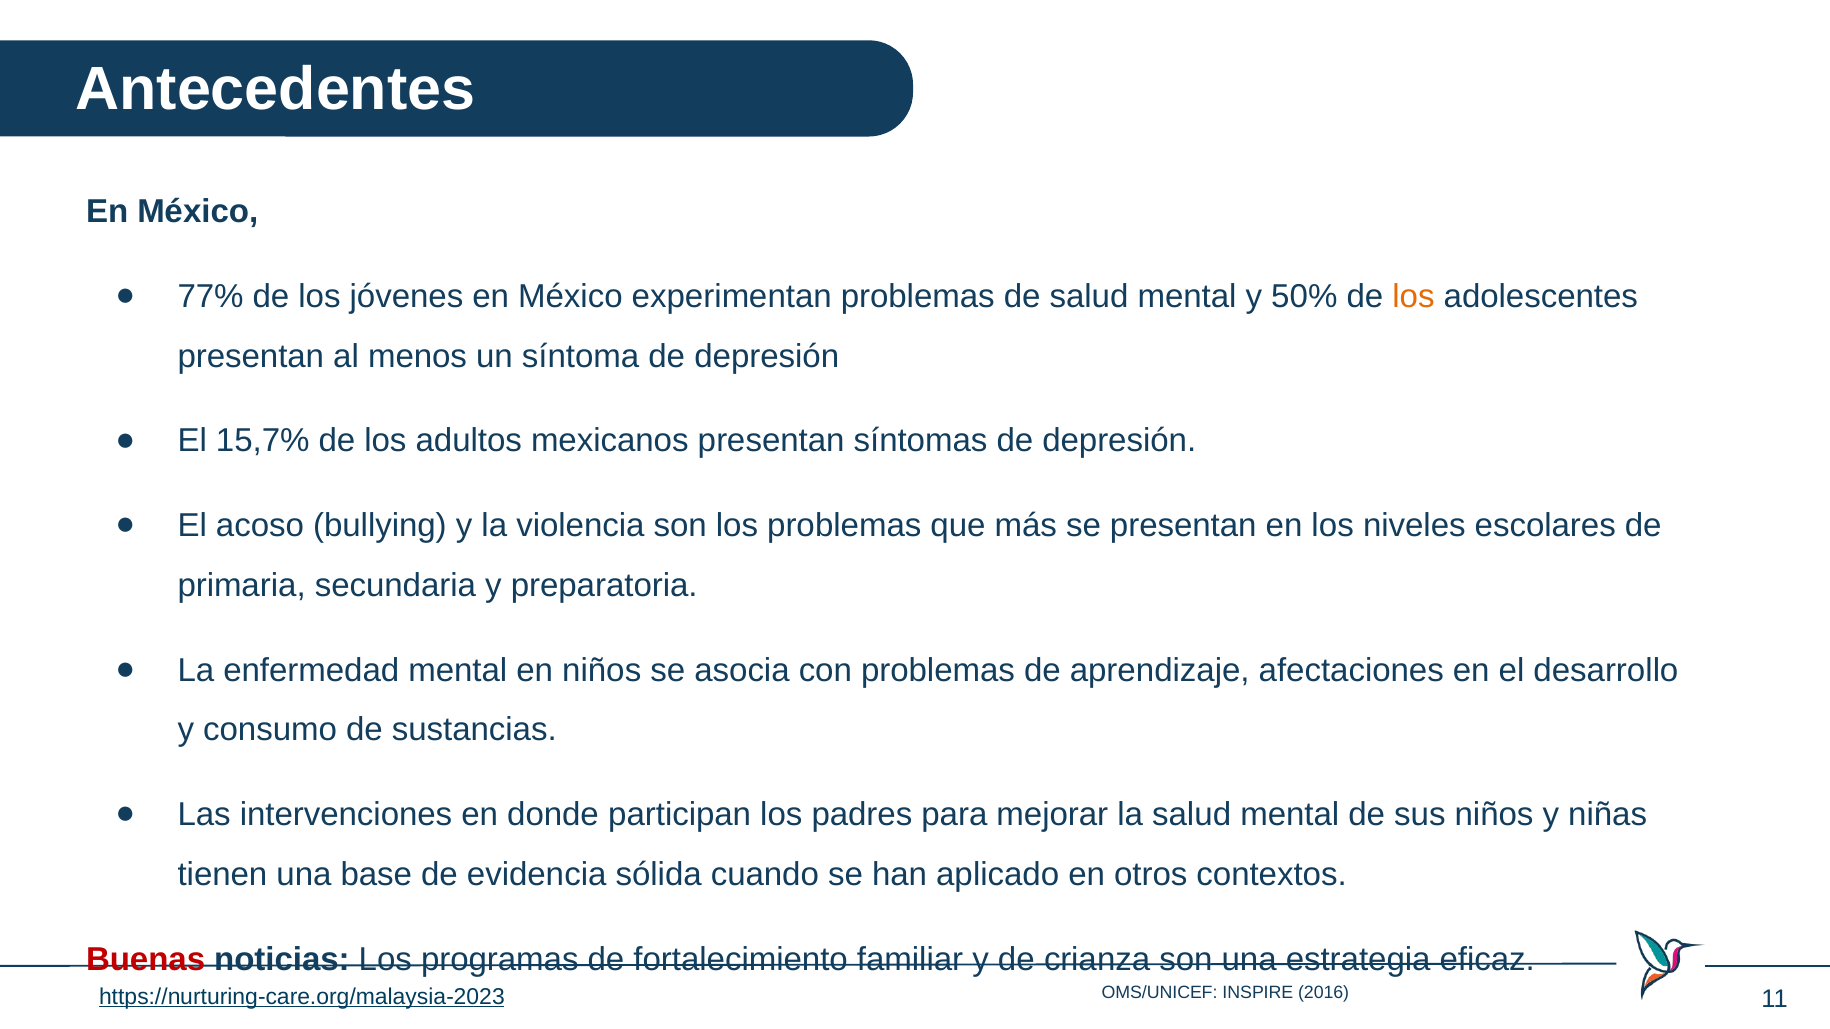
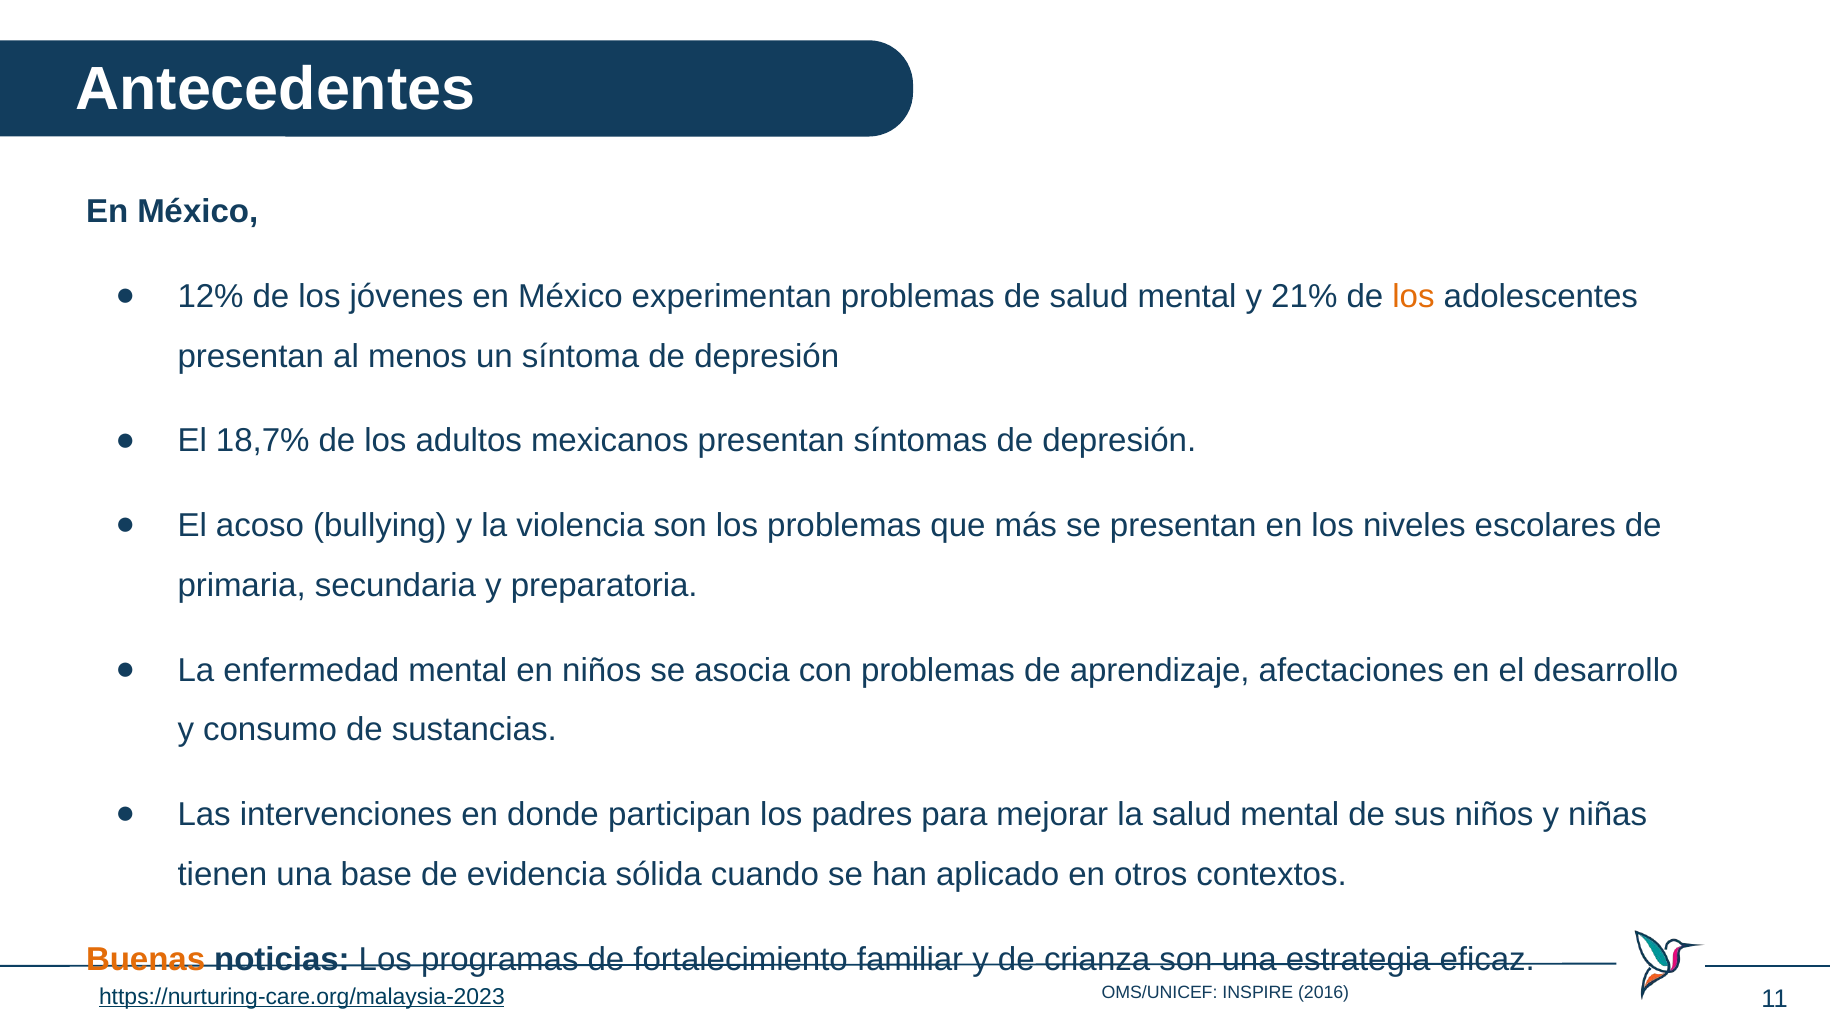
77%: 77% -> 12%
50%: 50% -> 21%
15,7%: 15,7% -> 18,7%
Buenas colour: red -> orange
